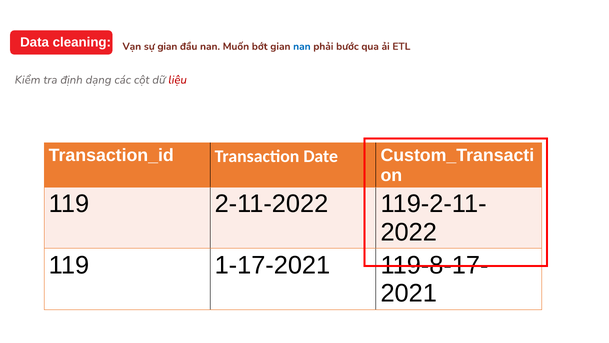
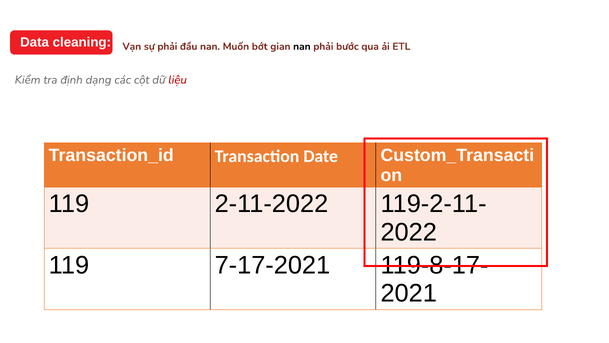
sự gian: gian -> phải
nan at (302, 46) colour: blue -> black
1-17-2021: 1-17-2021 -> 7-17-2021
